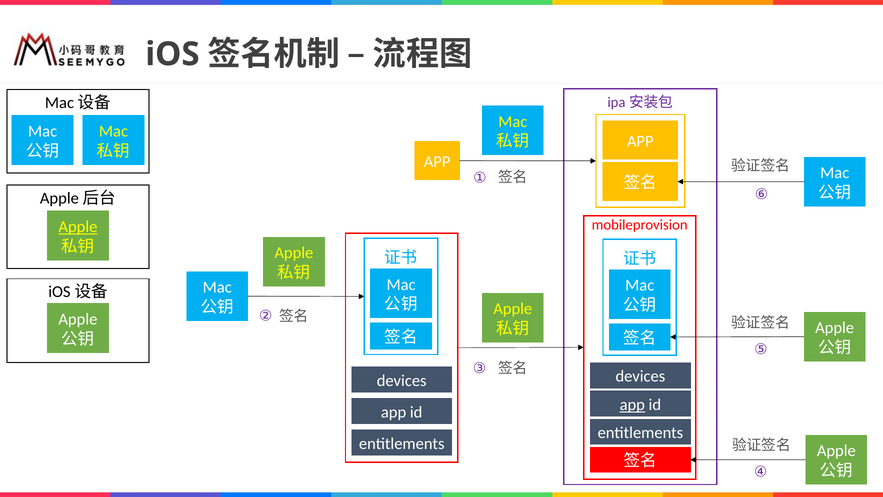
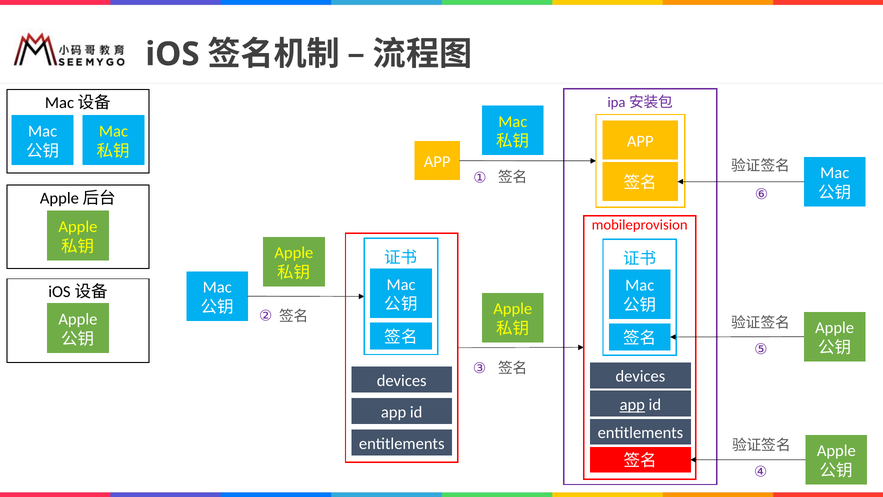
Apple at (78, 227) underline: present -> none
